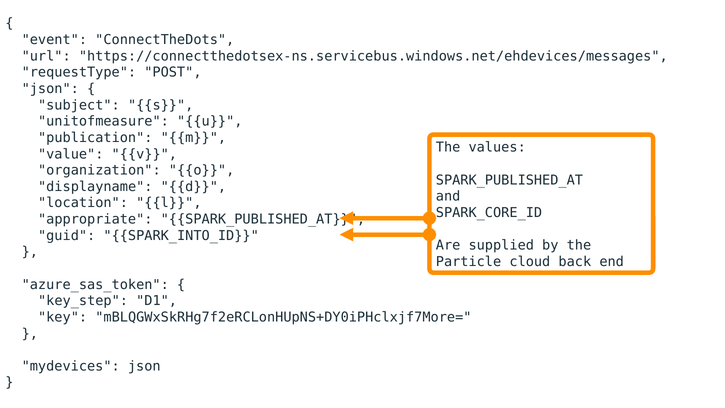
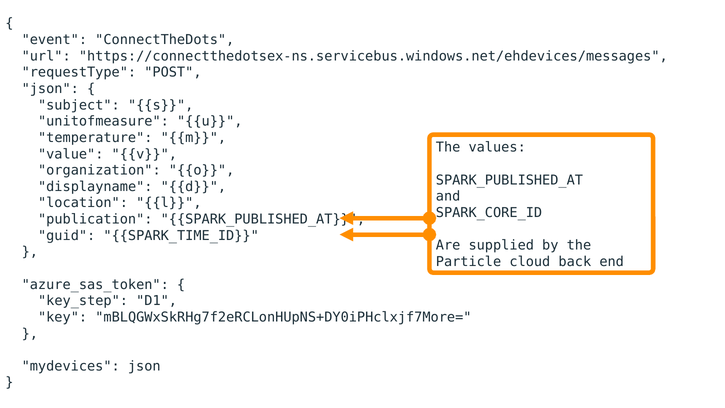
publication: publication -> temperature
appropriate: appropriate -> publication
SPARK_INTO_ID: SPARK_INTO_ID -> SPARK_TIME_ID
